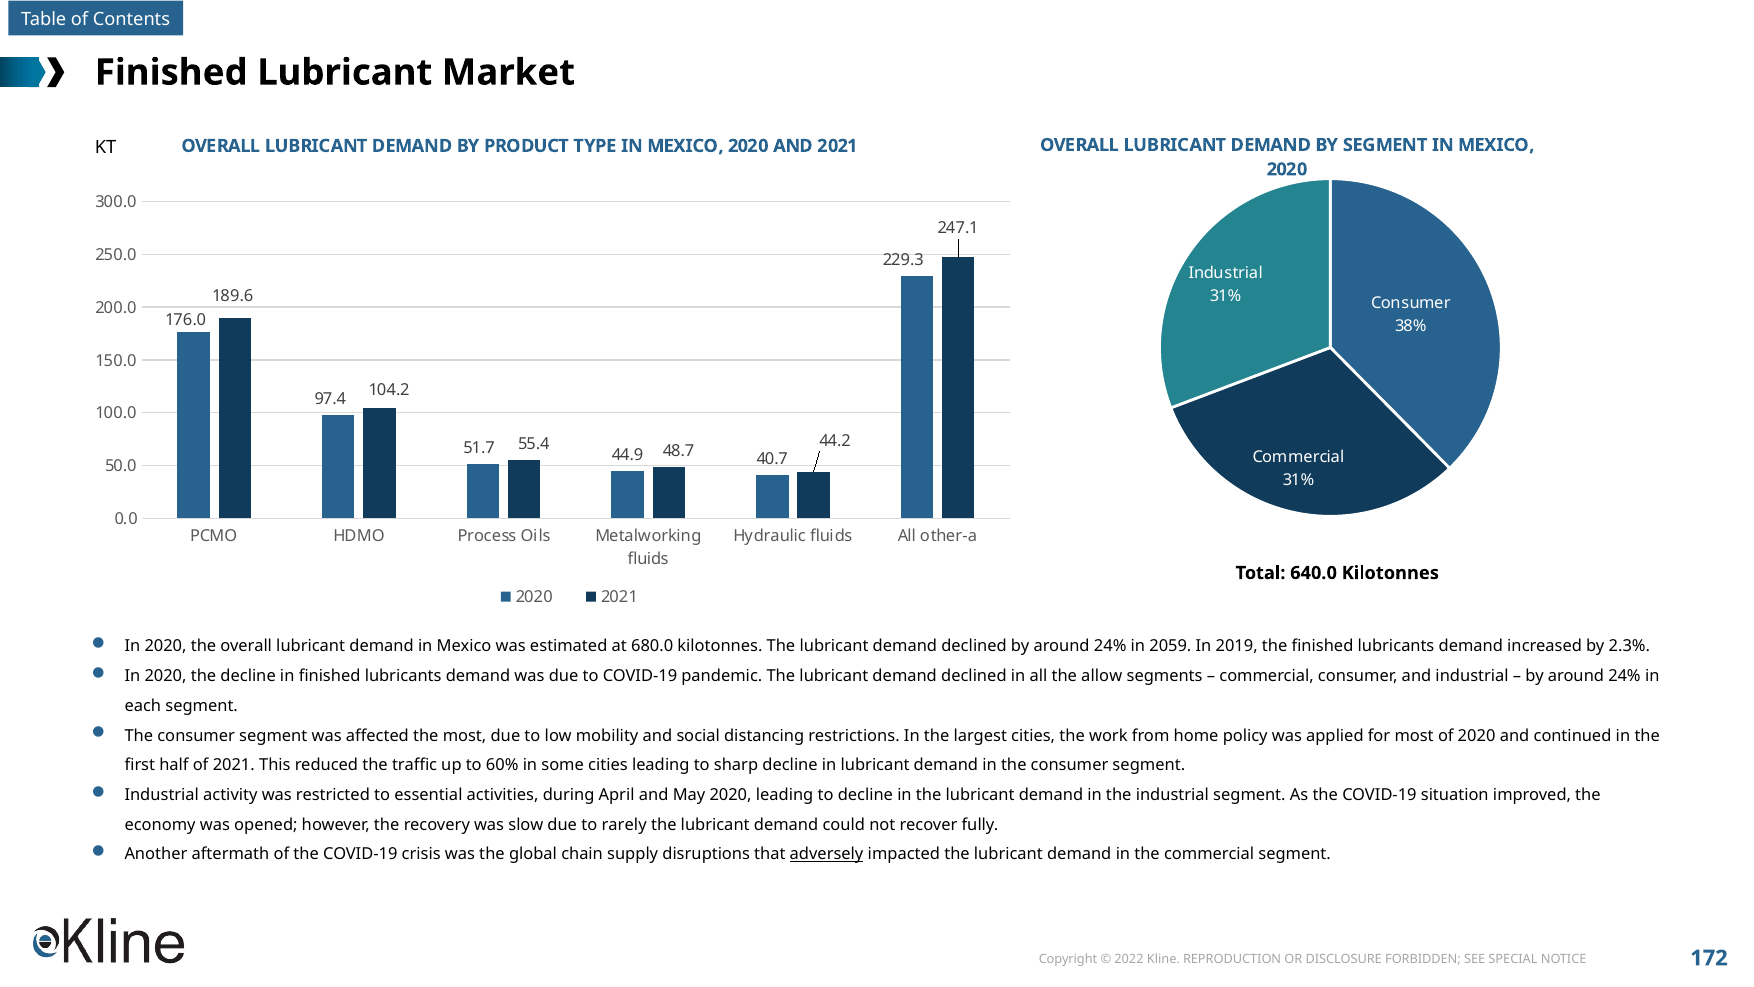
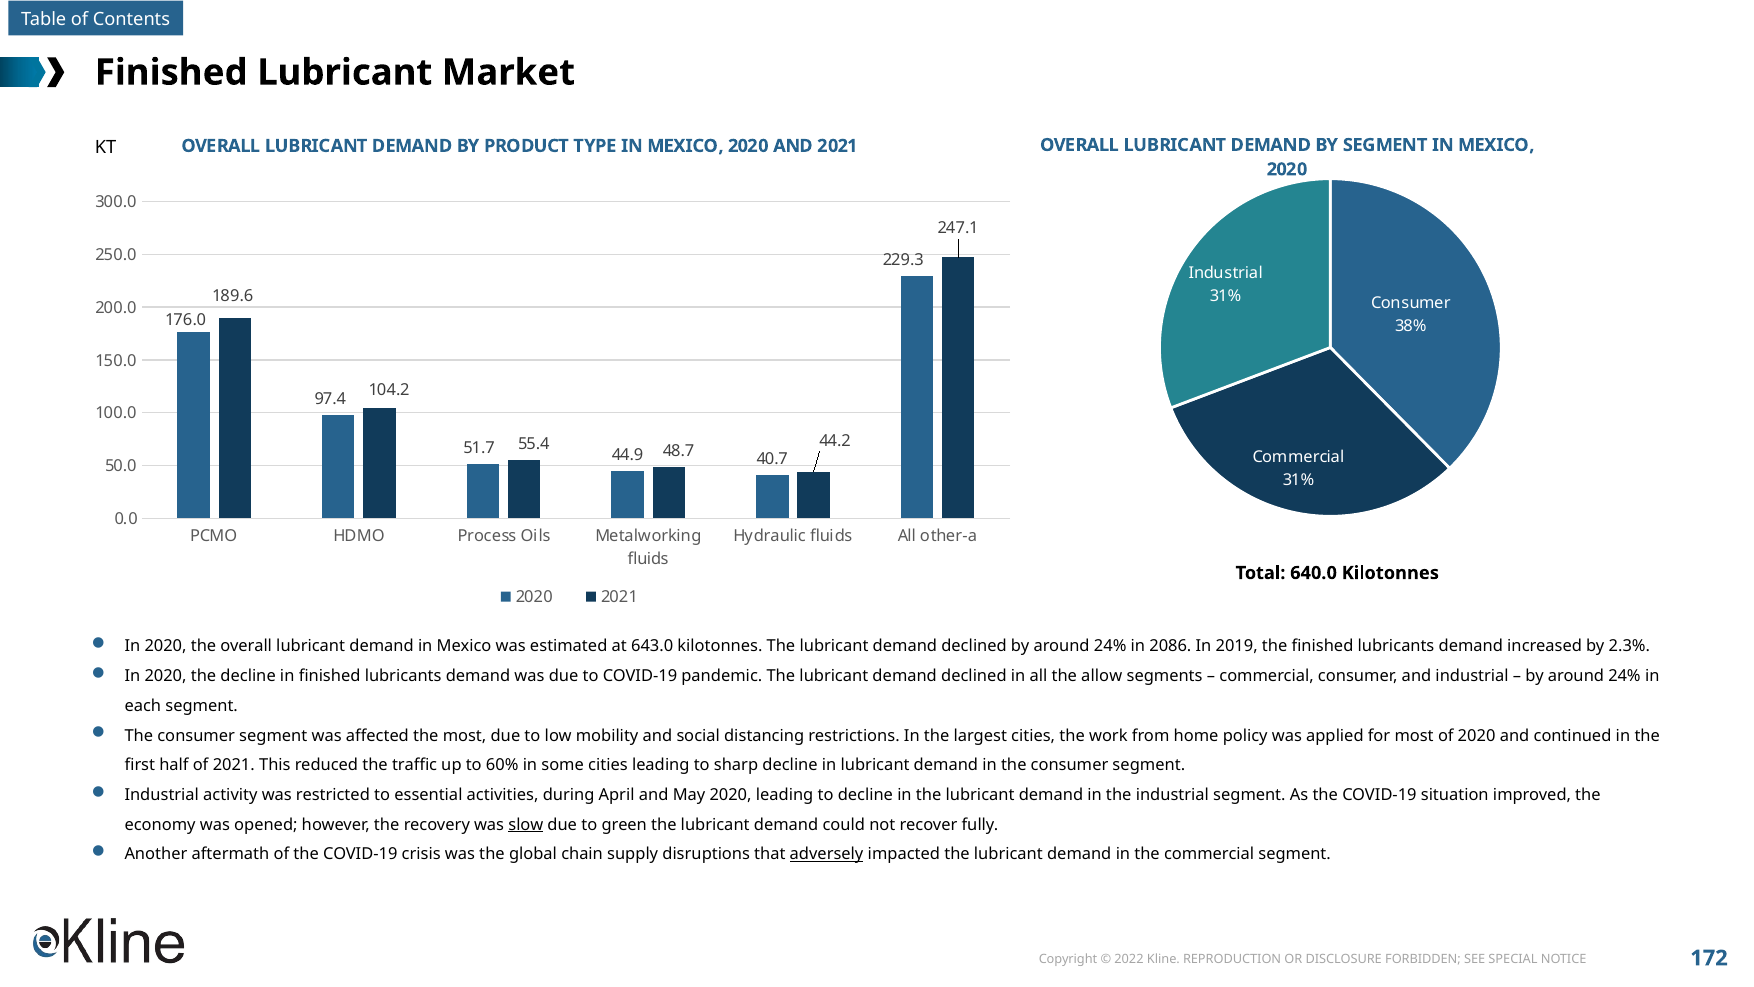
680.0: 680.0 -> 643.0
2059: 2059 -> 2086
slow underline: none -> present
rarely: rarely -> green
